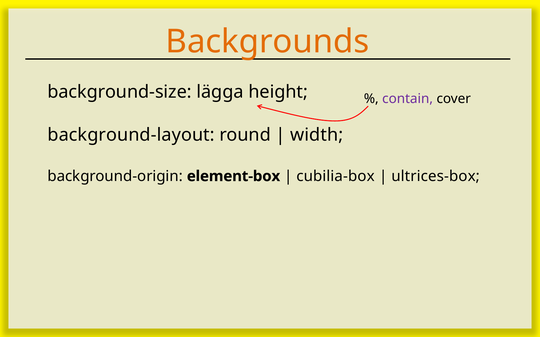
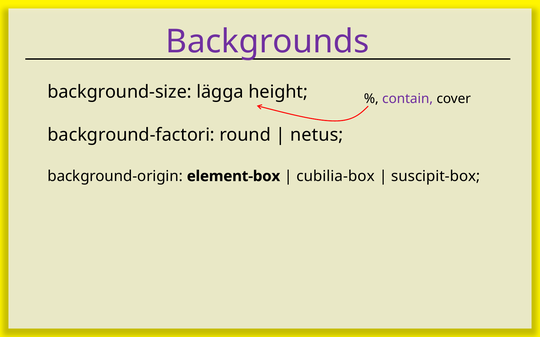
Backgrounds colour: orange -> purple
background-layout: background-layout -> background-factori
width: width -> netus
ultrices-box: ultrices-box -> suscipit-box
